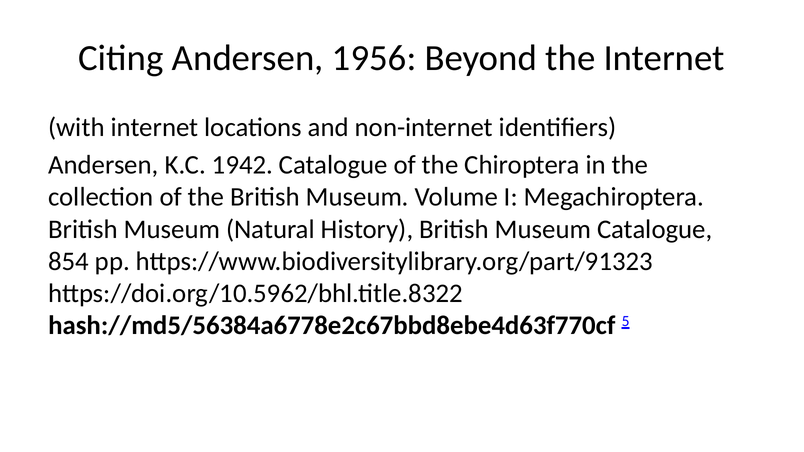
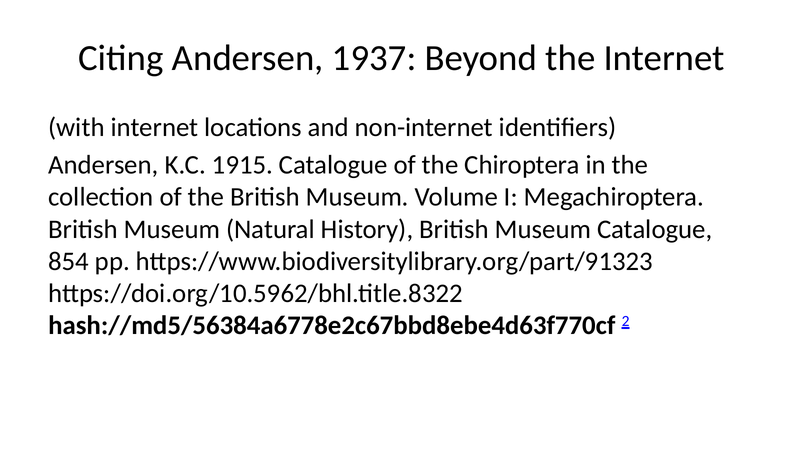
1956: 1956 -> 1937
1942: 1942 -> 1915
5: 5 -> 2
